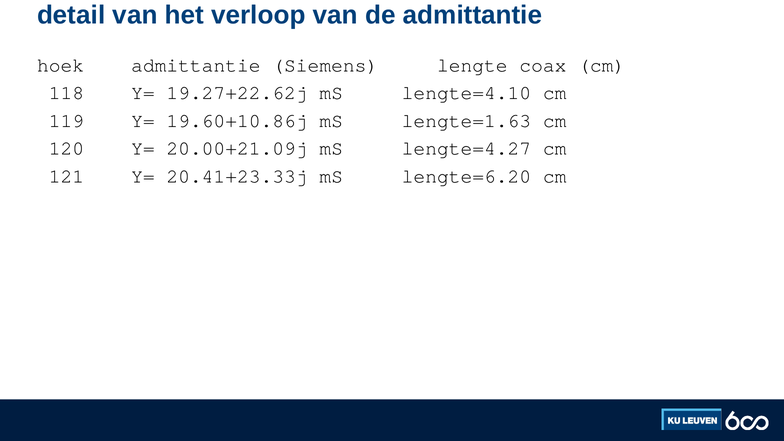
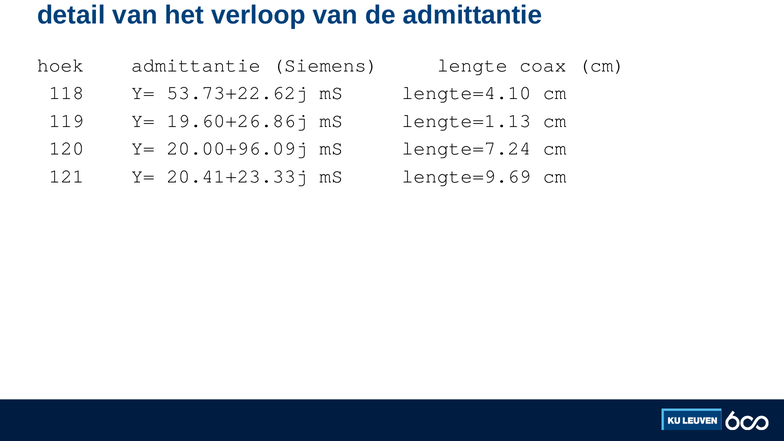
19.27+22.62j: 19.27+22.62j -> 53.73+22.62j
19.60+10.86j: 19.60+10.86j -> 19.60+26.86j
lengte=1.63: lengte=1.63 -> lengte=1.13
20.00+21.09j: 20.00+21.09j -> 20.00+96.09j
lengte=4.27: lengte=4.27 -> lengte=7.24
lengte=6.20: lengte=6.20 -> lengte=9.69
